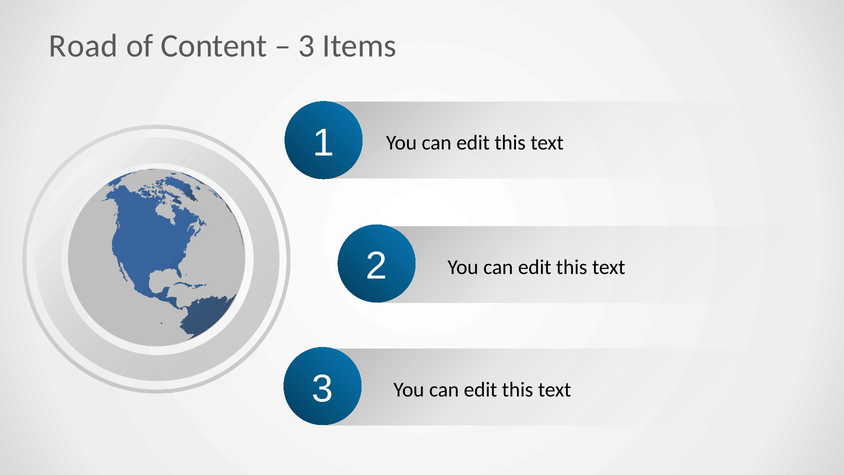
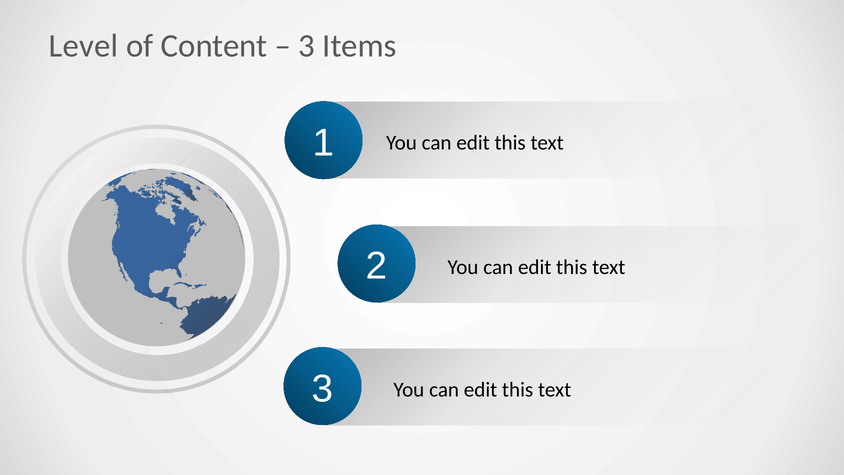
Road: Road -> Level
